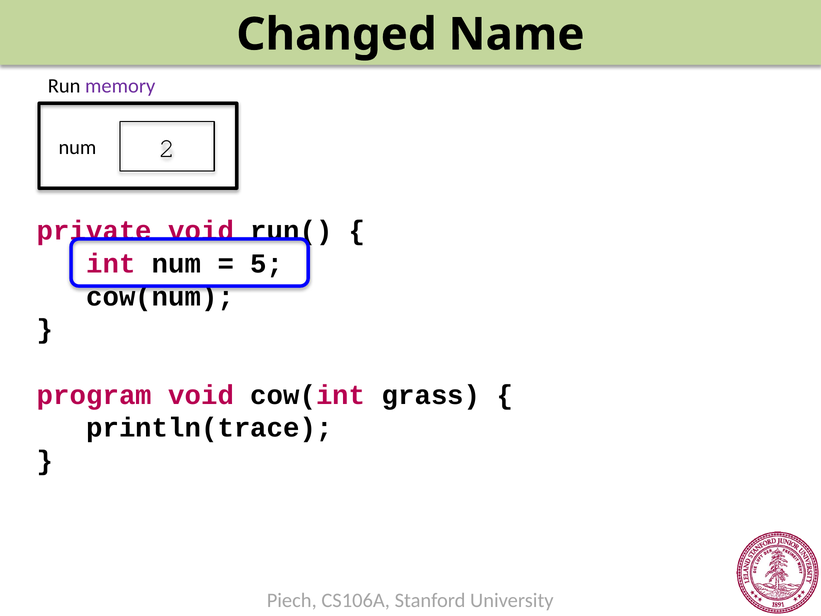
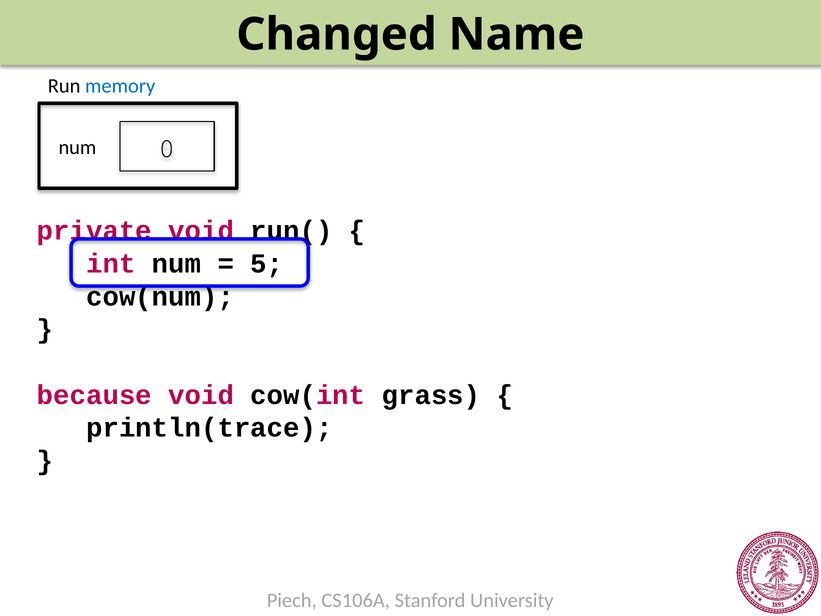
memory colour: purple -> blue
2: 2 -> 0
program: program -> because
